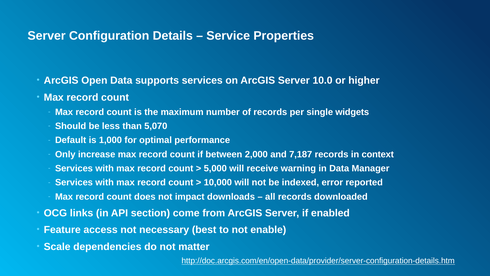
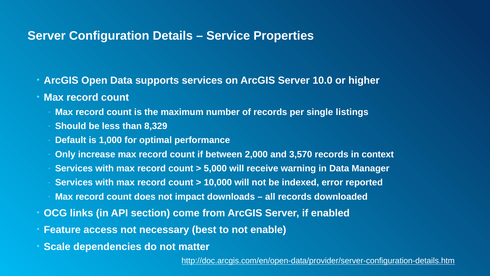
widgets: widgets -> listings
5,070: 5,070 -> 8,329
7,187: 7,187 -> 3,570
